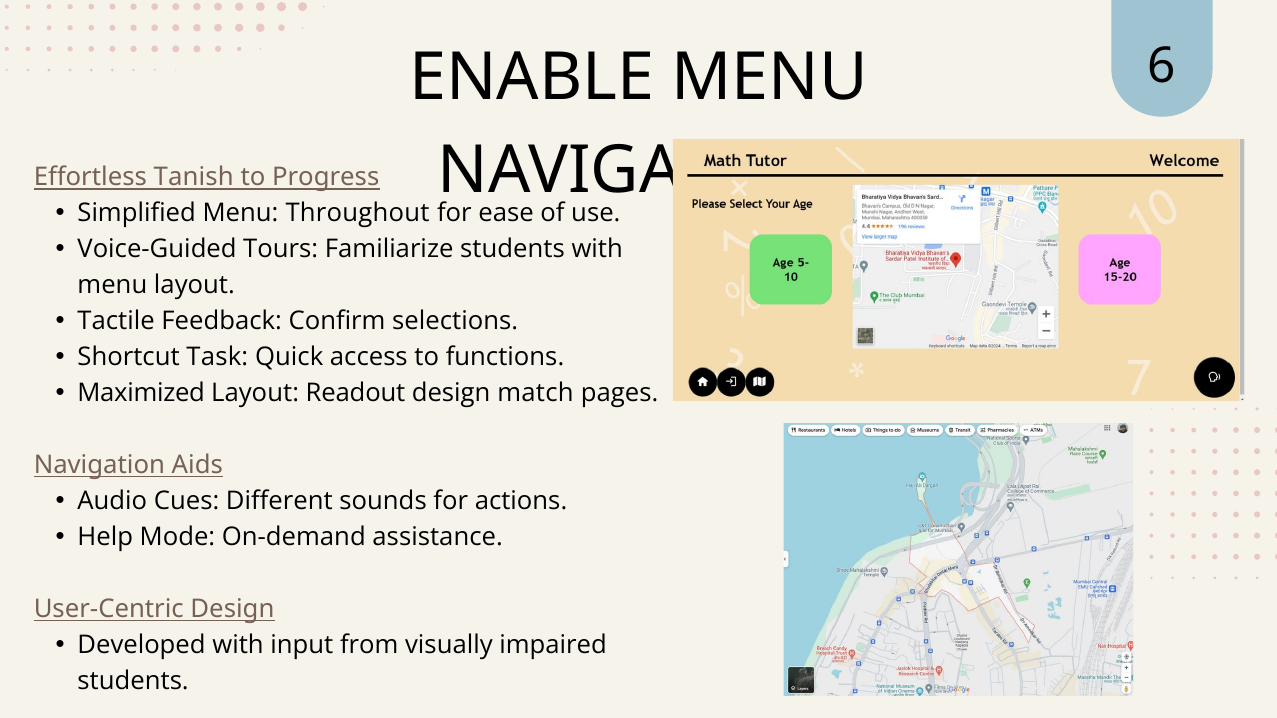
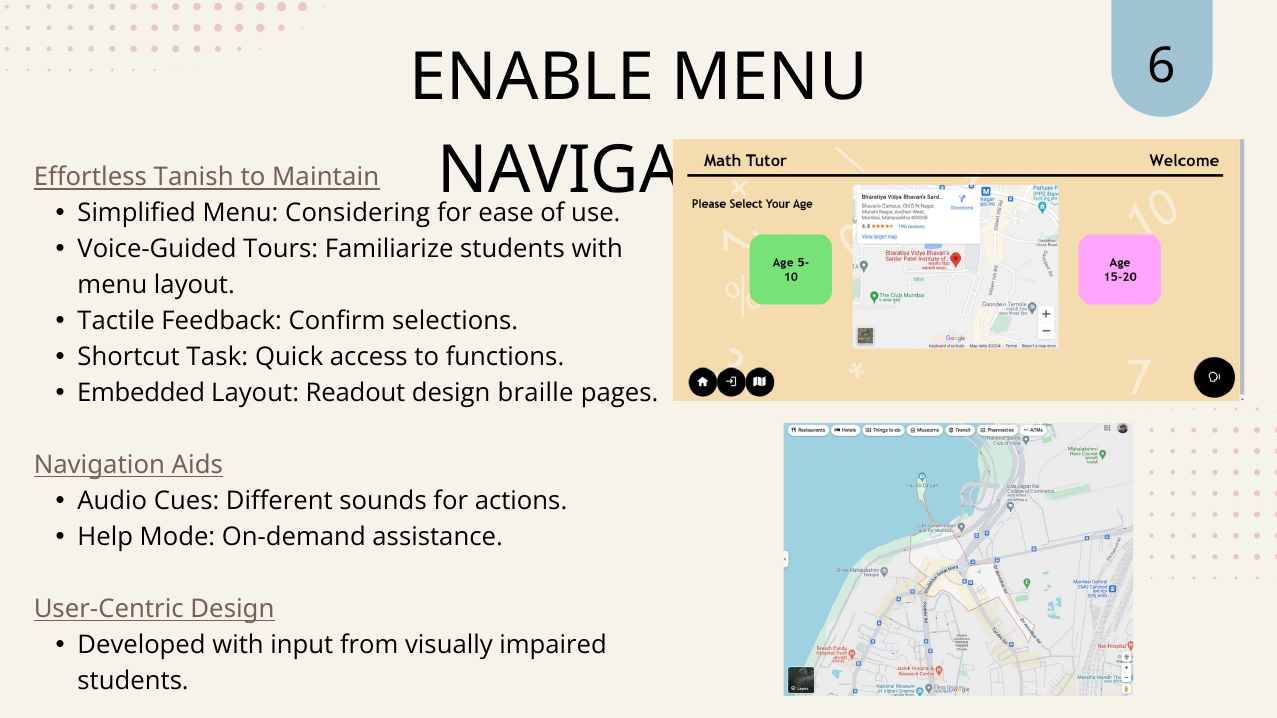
Progress: Progress -> Maintain
Throughout: Throughout -> Considering
Maximized: Maximized -> Embedded
match: match -> braille
